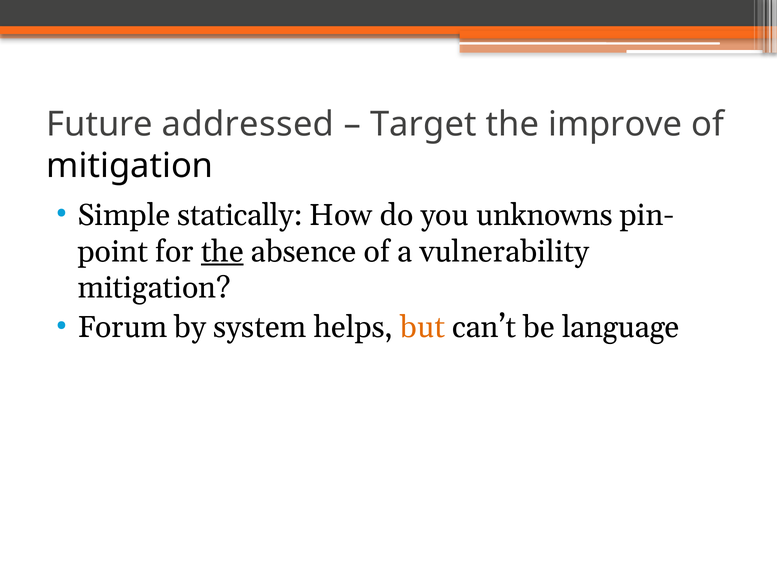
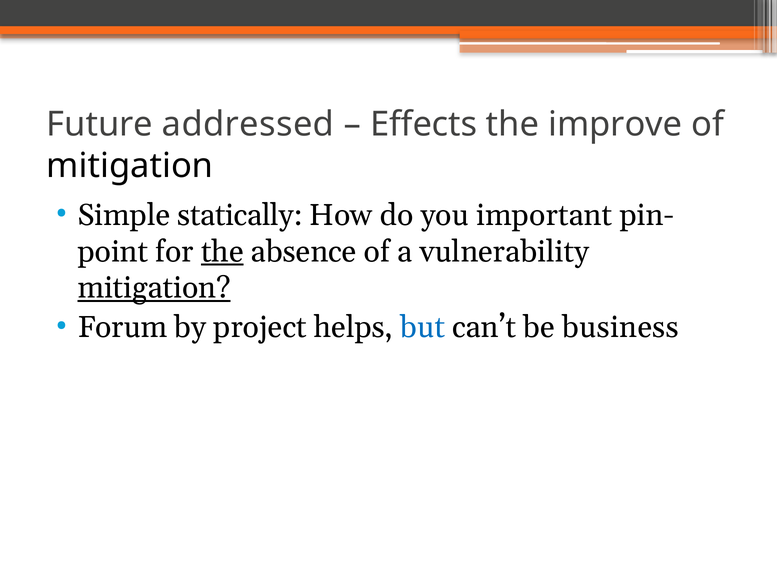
Target: Target -> Effects
unknowns: unknowns -> important
mitigation at (154, 288) underline: none -> present
system: system -> project
but colour: orange -> blue
language: language -> business
